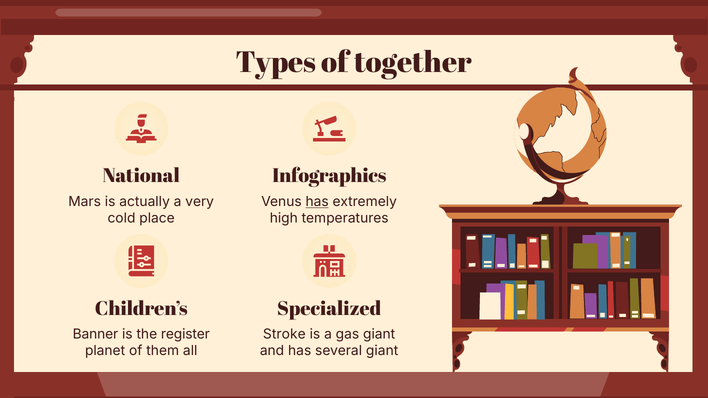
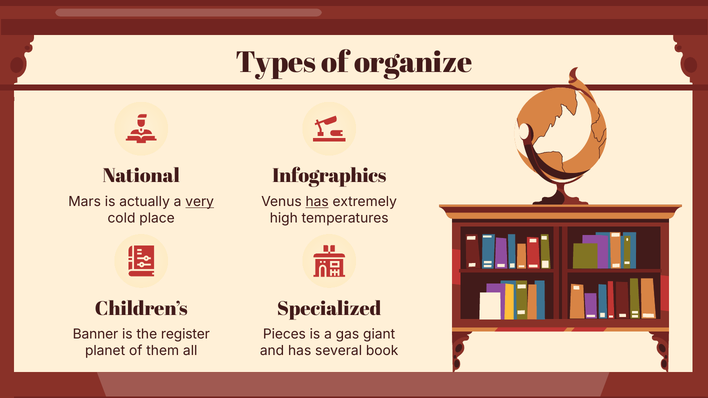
together: together -> organize
very underline: none -> present
Stroke: Stroke -> Pieces
several giant: giant -> book
